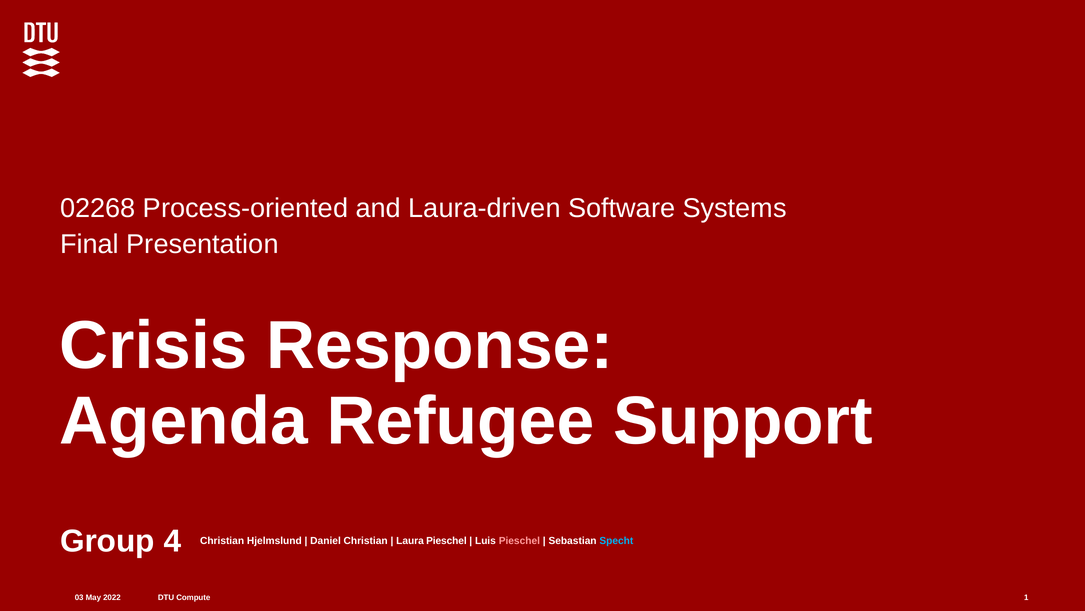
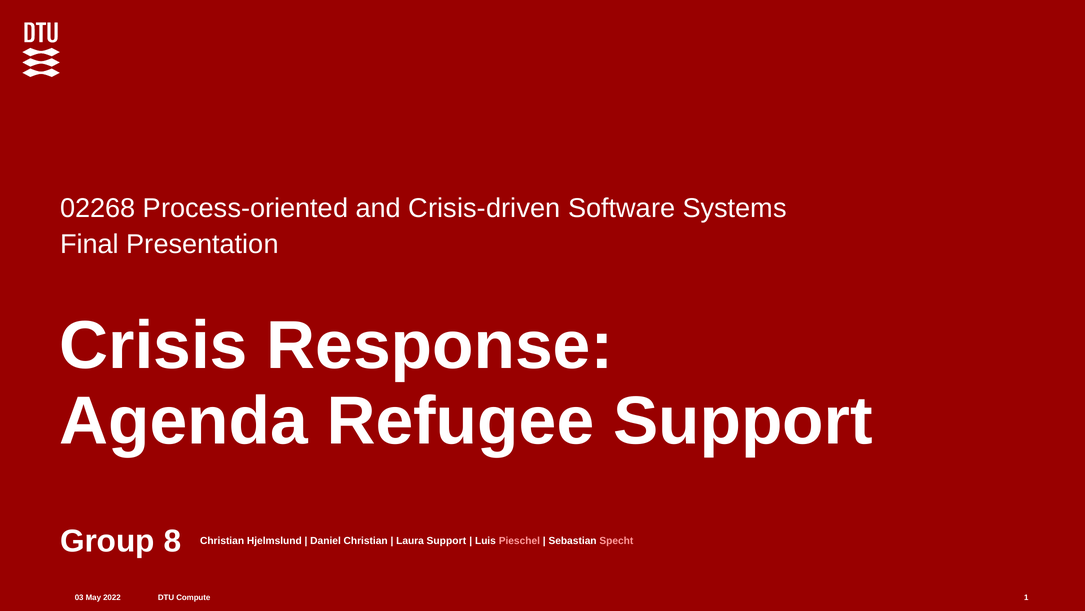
Laura-driven: Laura-driven -> Crisis-driven
4: 4 -> 8
Laura Pieschel: Pieschel -> Support
Specht colour: light blue -> pink
